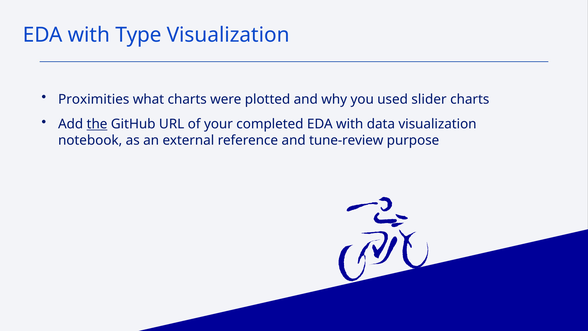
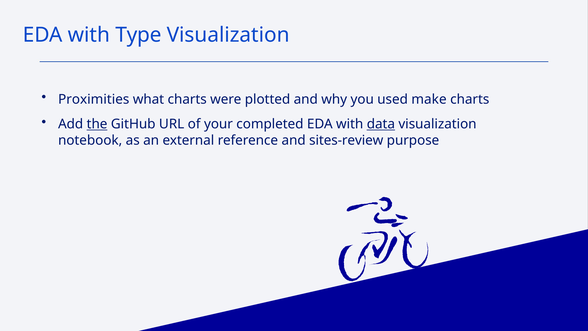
slider: slider -> make
data underline: none -> present
tune-review: tune-review -> sites-review
